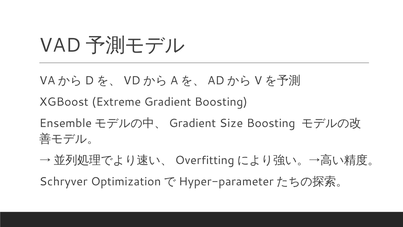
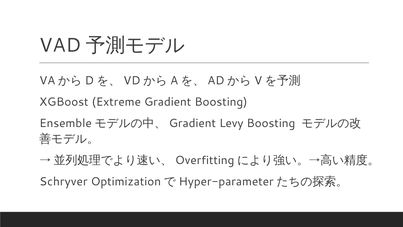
Size: Size -> Levy
